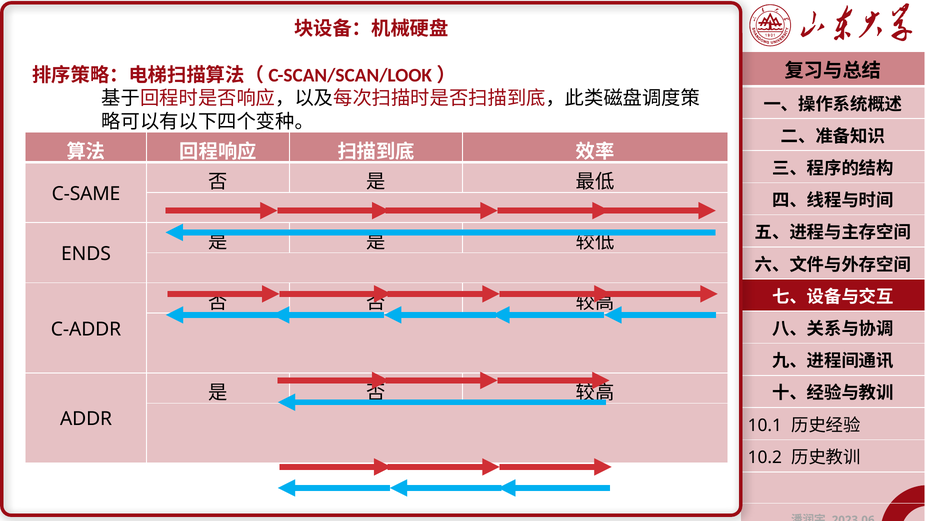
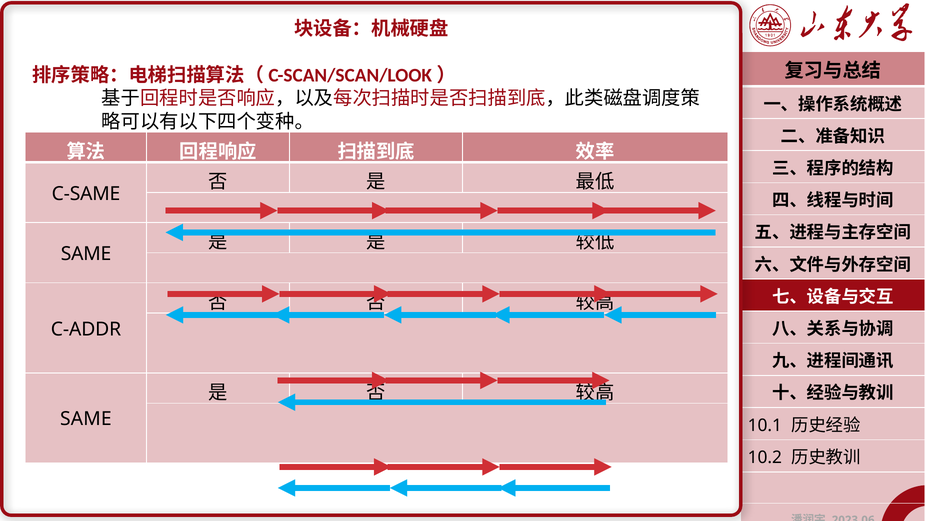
ENDS at (86, 254): ENDS -> SAME
ADDR at (86, 419): ADDR -> SAME
